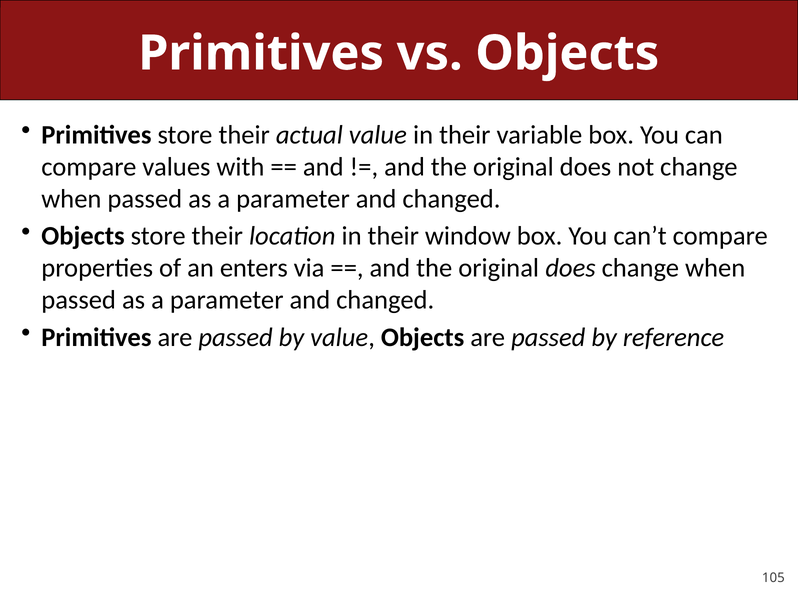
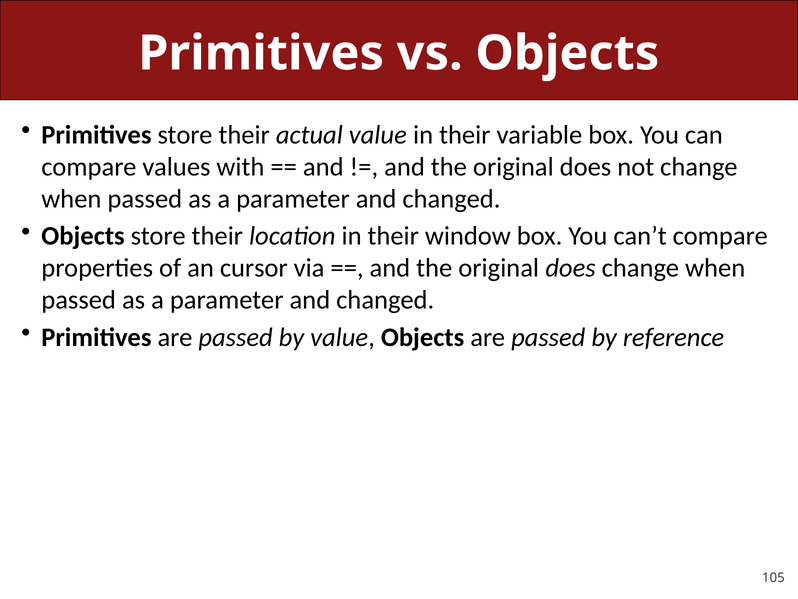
enters: enters -> cursor
